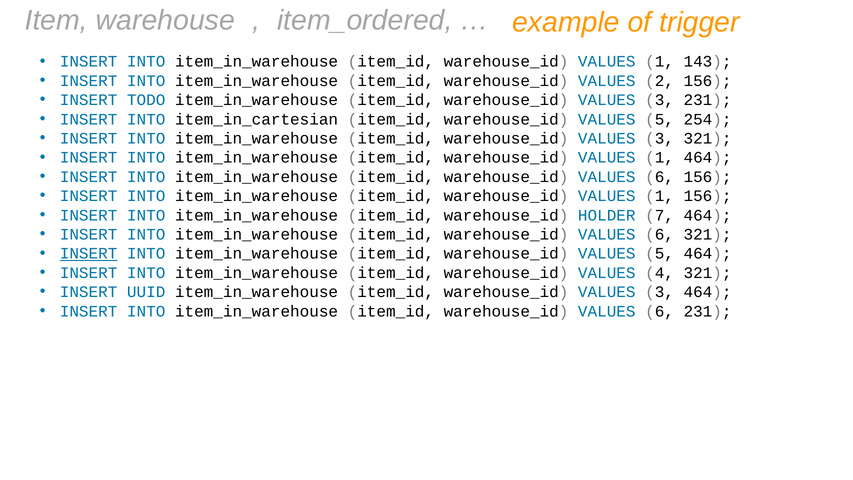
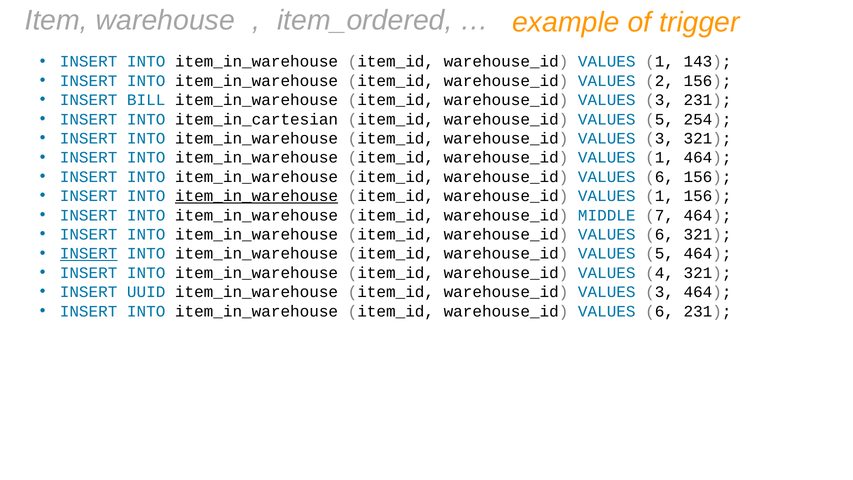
TODO: TODO -> BILL
item_in_warehouse at (257, 196) underline: none -> present
HOLDER: HOLDER -> MIDDLE
